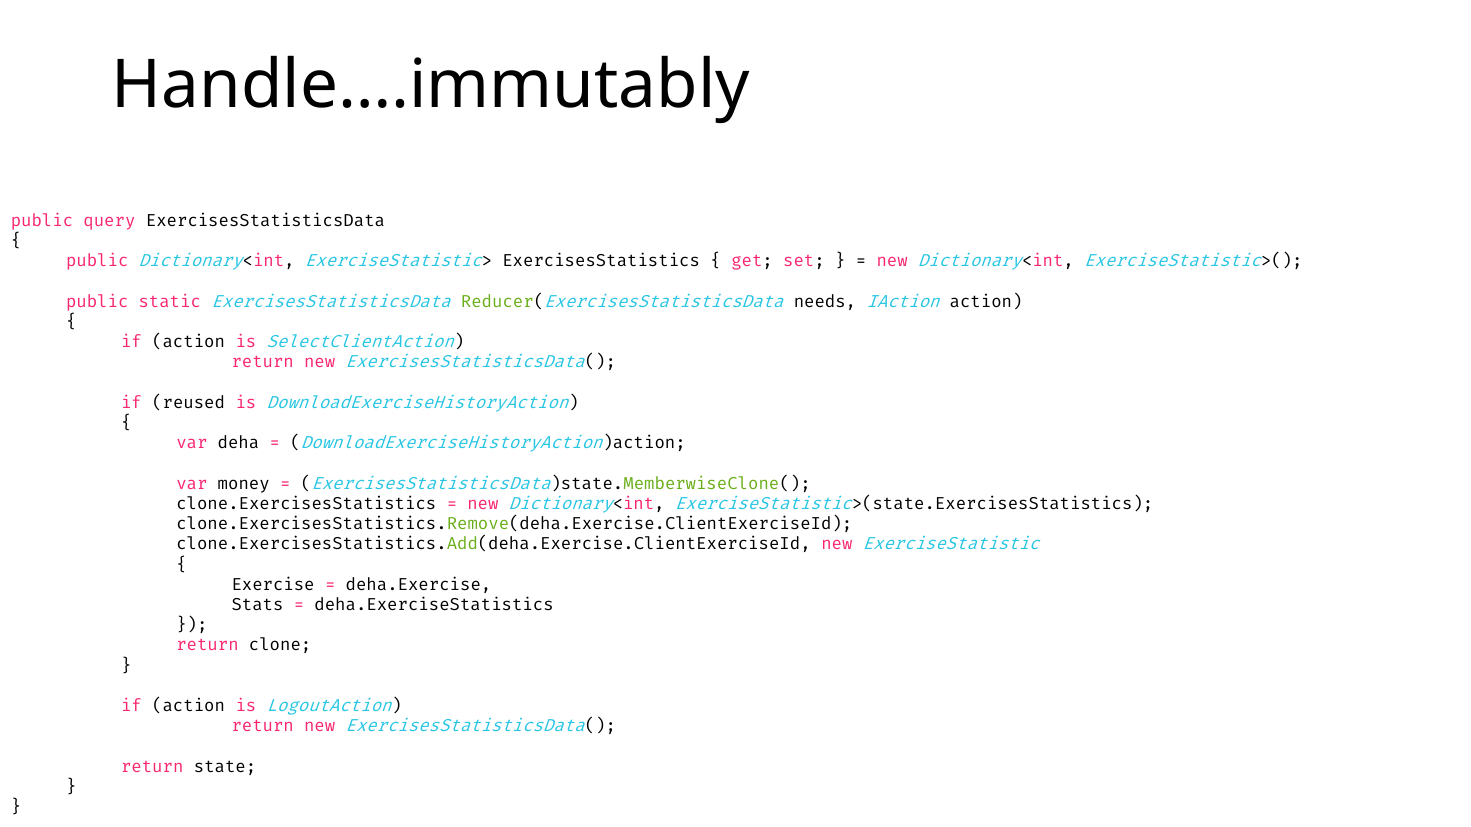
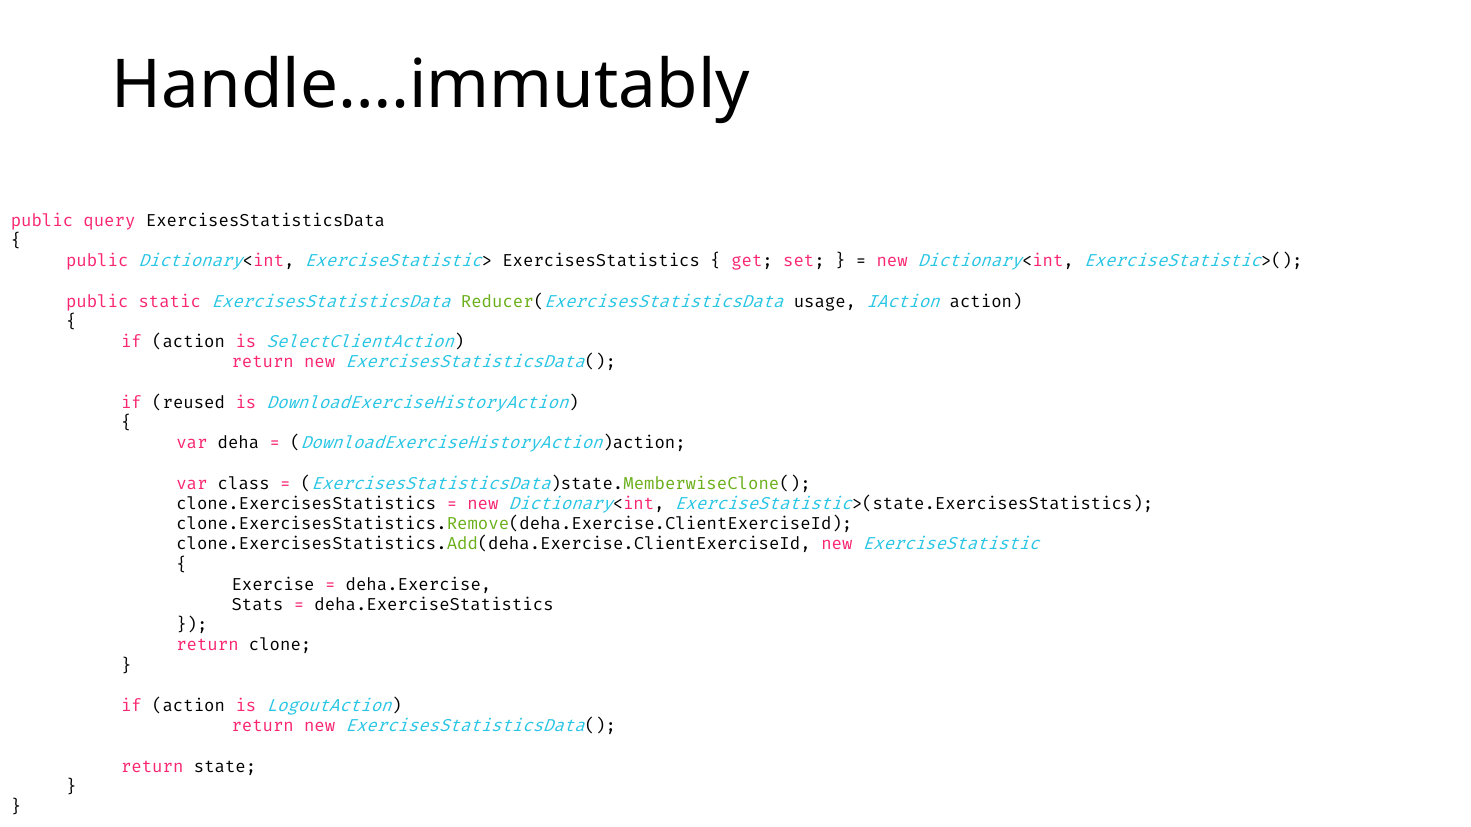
needs: needs -> usage
money: money -> class
